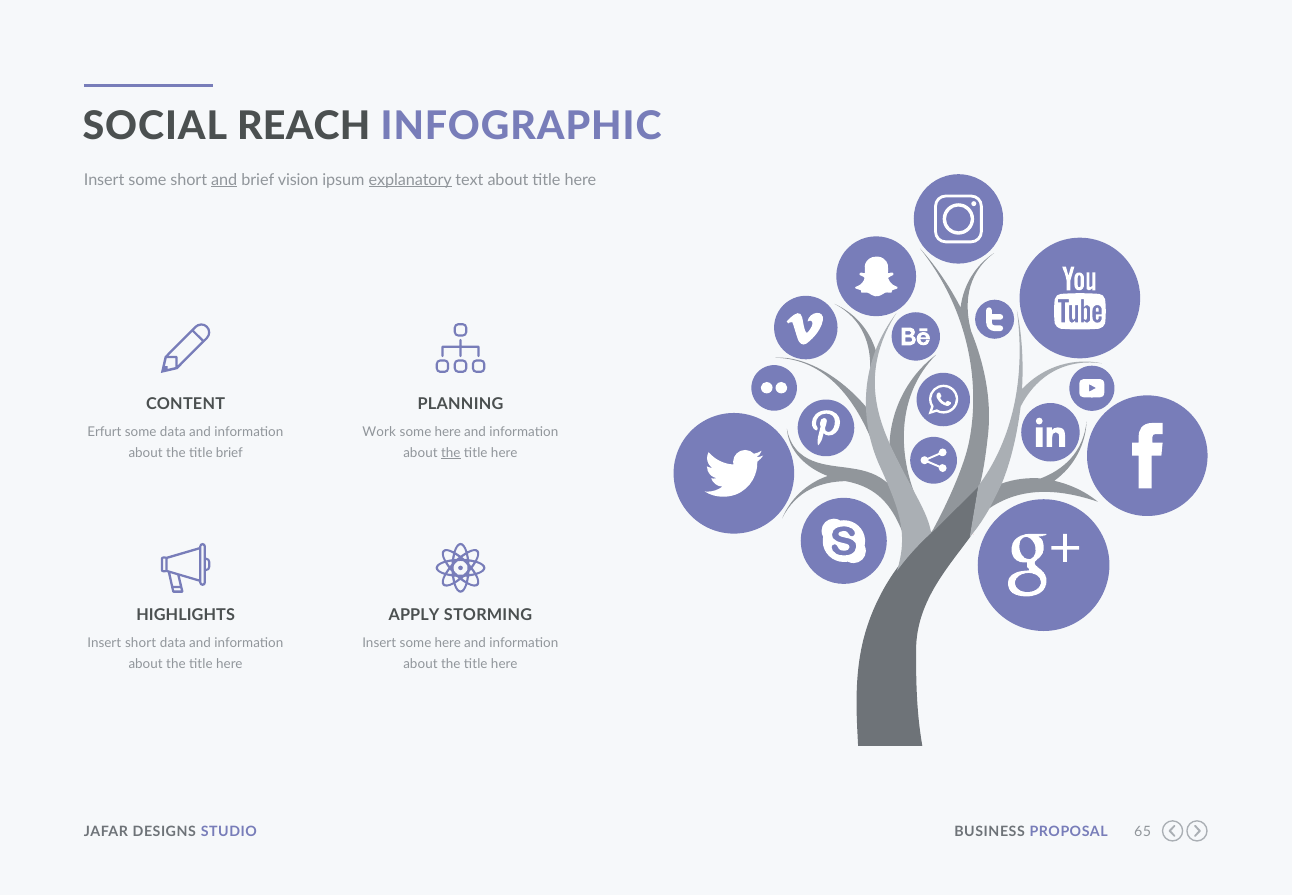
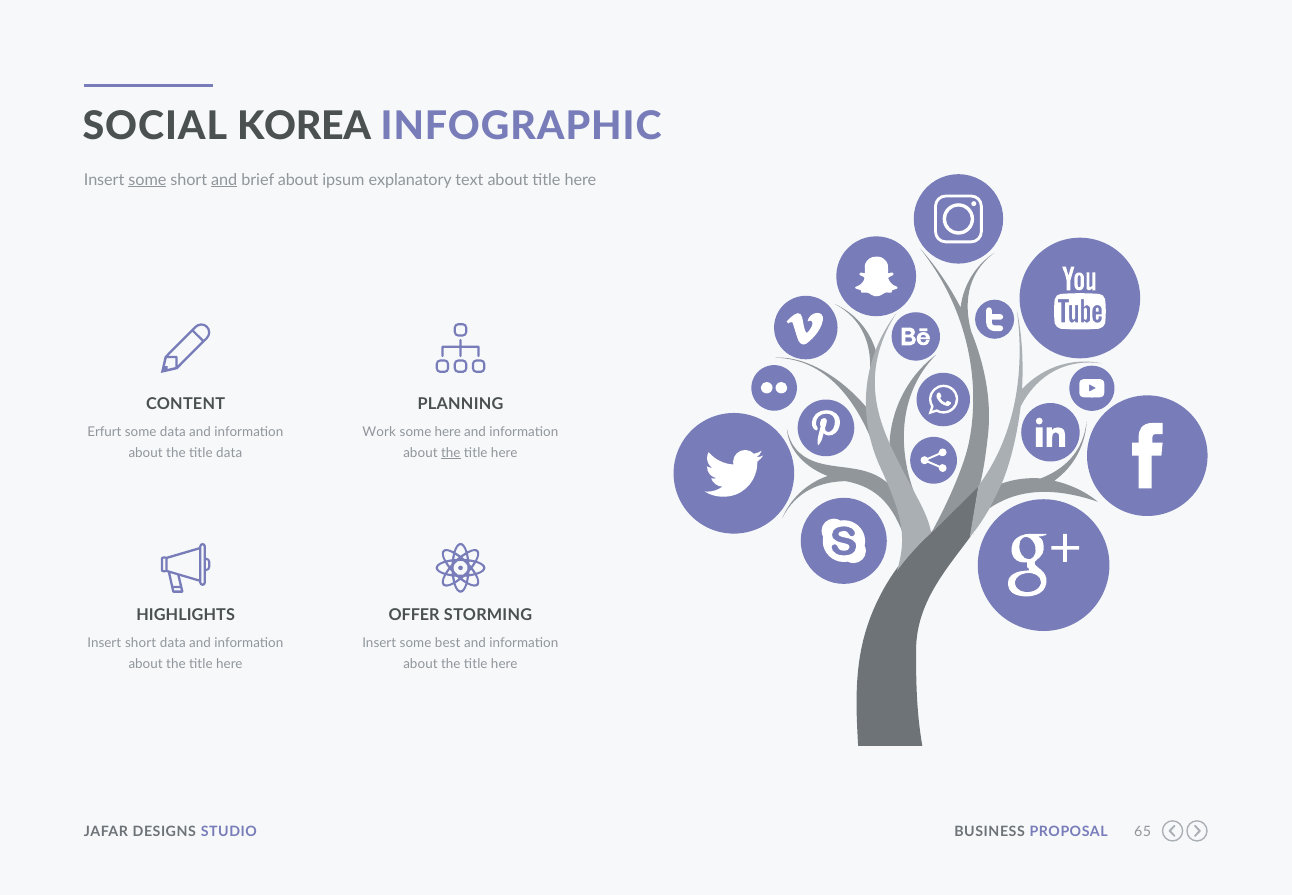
REACH: REACH -> KOREA
some at (147, 180) underline: none -> present
brief vision: vision -> about
explanatory underline: present -> none
title brief: brief -> data
APPLY: APPLY -> OFFER
Insert some here: here -> best
